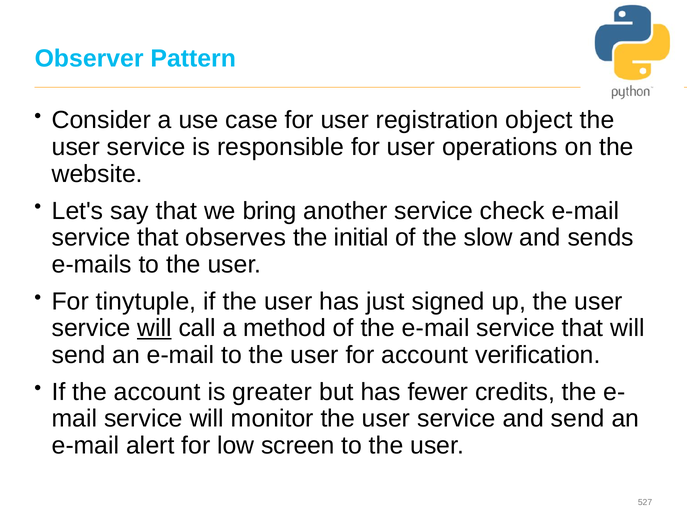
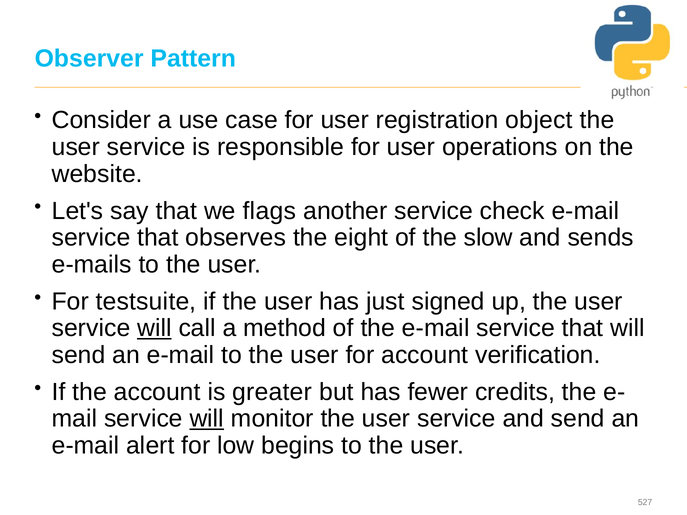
bring: bring -> flags
initial: initial -> eight
tinytuple: tinytuple -> testsuite
will at (207, 419) underline: none -> present
screen: screen -> begins
